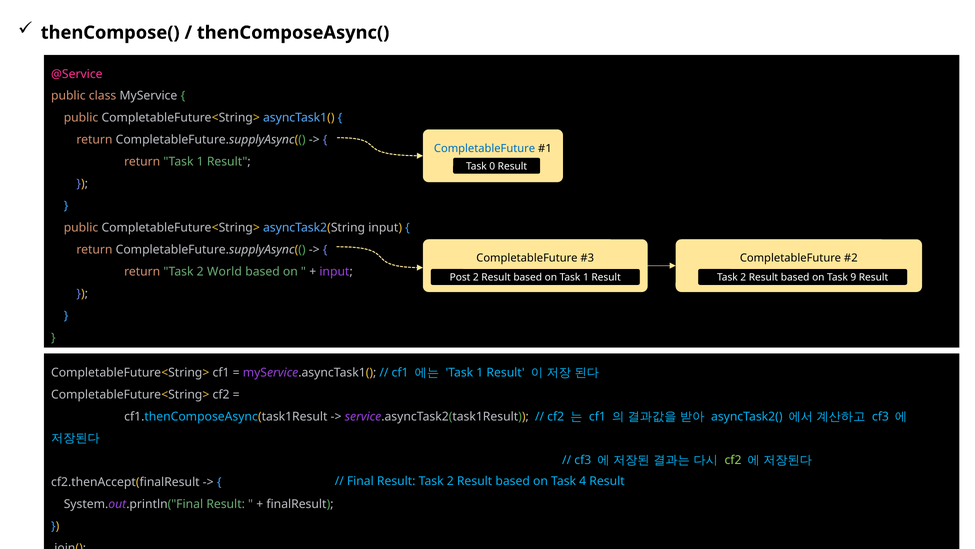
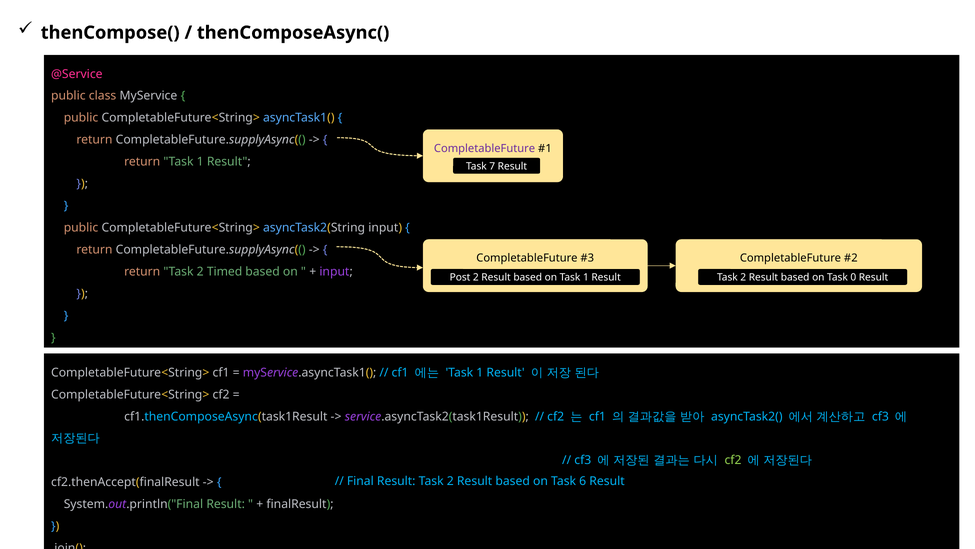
CompletableFuture at (485, 148) colour: blue -> purple
0: 0 -> 7
World: World -> Timed
9: 9 -> 0
4: 4 -> 6
